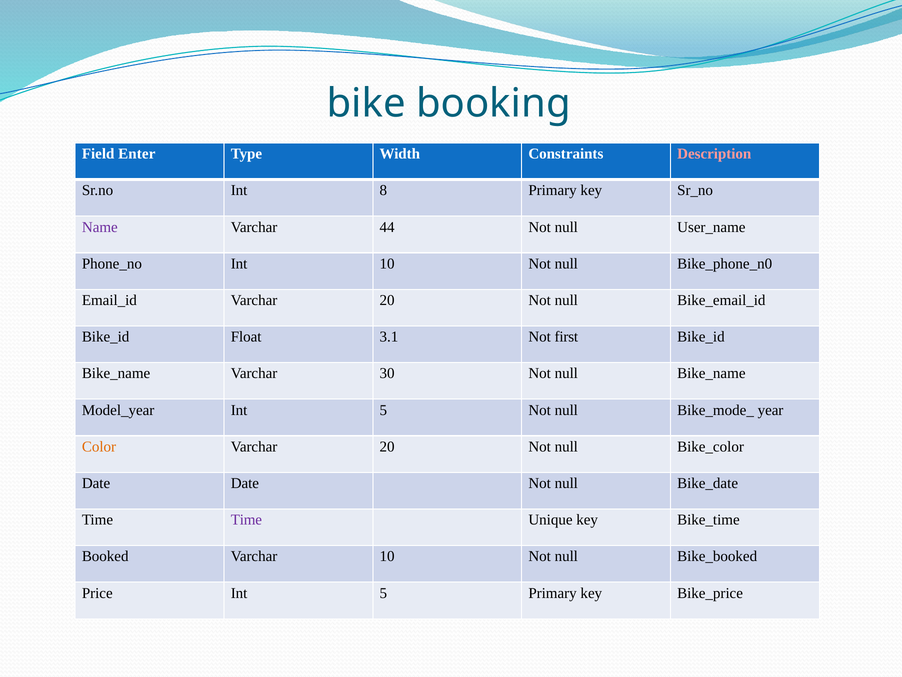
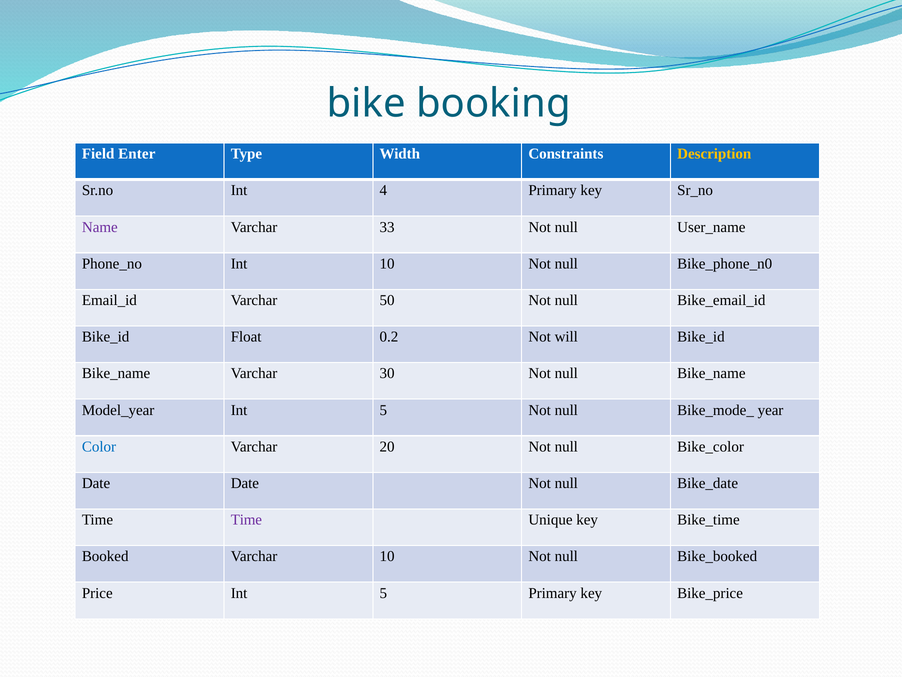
Description colour: pink -> yellow
8: 8 -> 4
44: 44 -> 33
20 at (387, 300): 20 -> 50
3.1: 3.1 -> 0.2
first: first -> will
Color colour: orange -> blue
